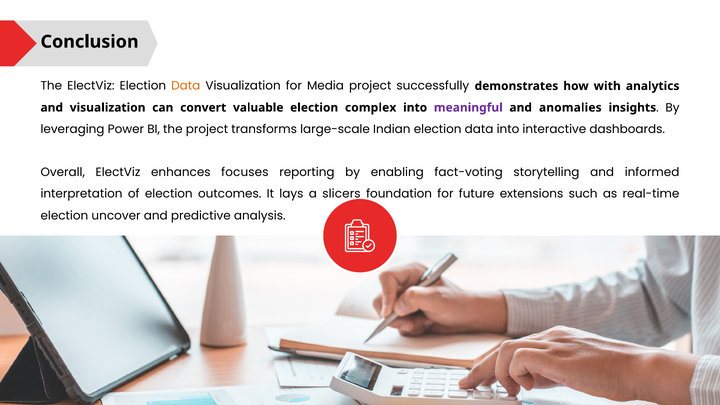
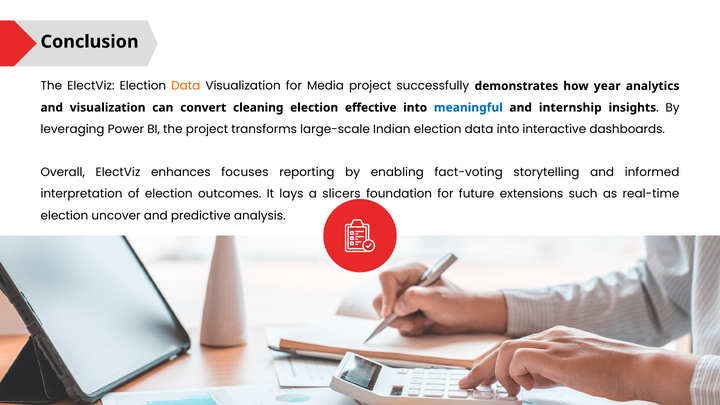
with: with -> year
valuable: valuable -> cleaning
complex: complex -> effective
meaningful colour: purple -> blue
anomalies: anomalies -> internship
